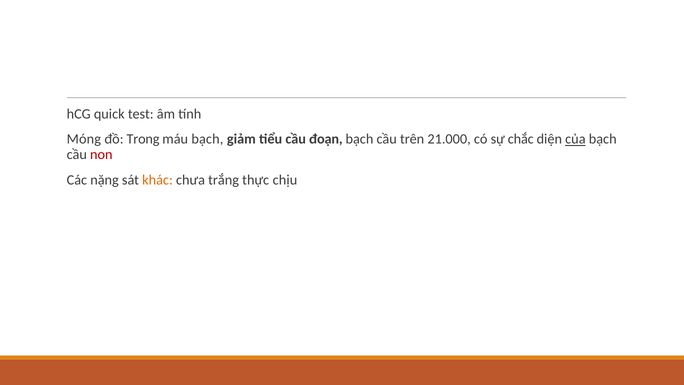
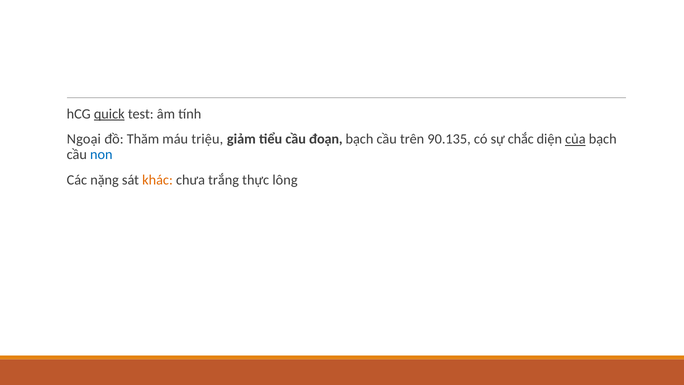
quick underline: none -> present
Móng: Móng -> Ngoại
Trong: Trong -> Thăm
máu bạch: bạch -> triệu
21.000: 21.000 -> 90.135
non colour: red -> blue
chịu: chịu -> lông
